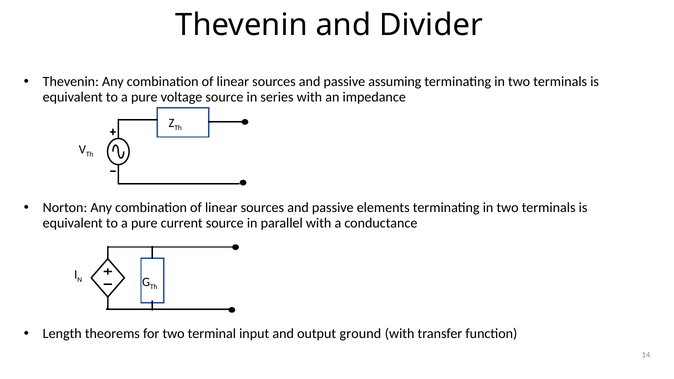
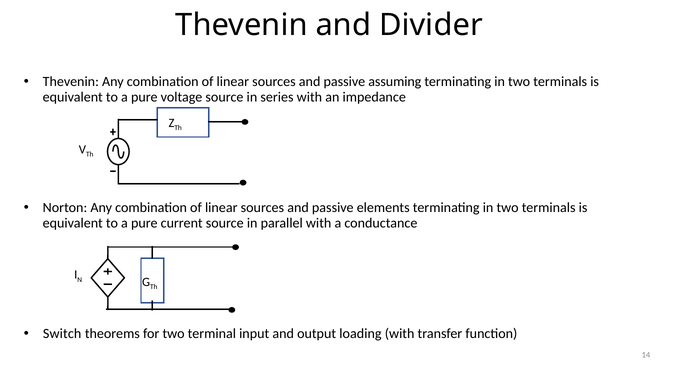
Length: Length -> Switch
ground: ground -> loading
